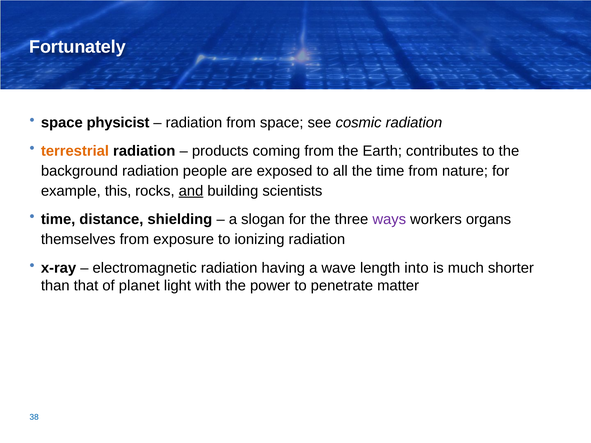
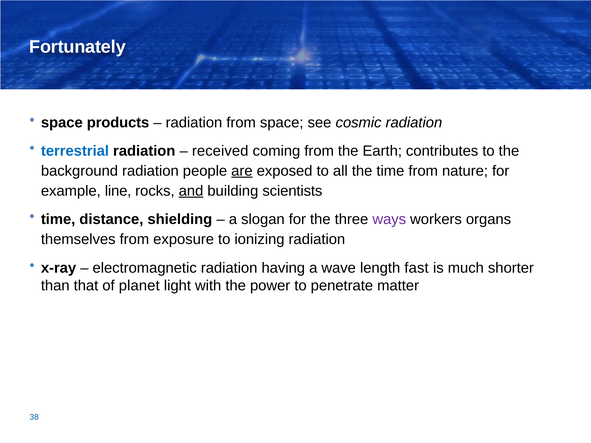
physicist: physicist -> products
terrestrial colour: orange -> blue
products: products -> received
are underline: none -> present
this: this -> line
into: into -> fast
